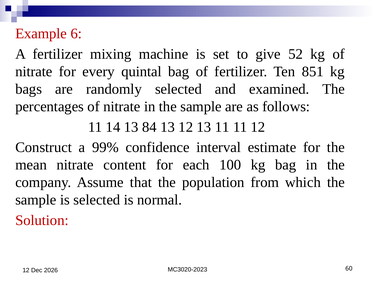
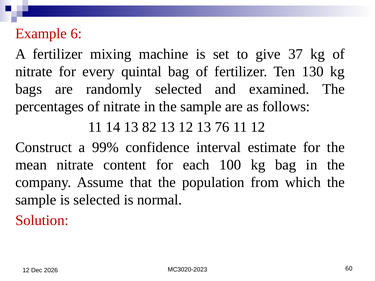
52: 52 -> 37
851: 851 -> 130
84: 84 -> 82
13 11: 11 -> 76
